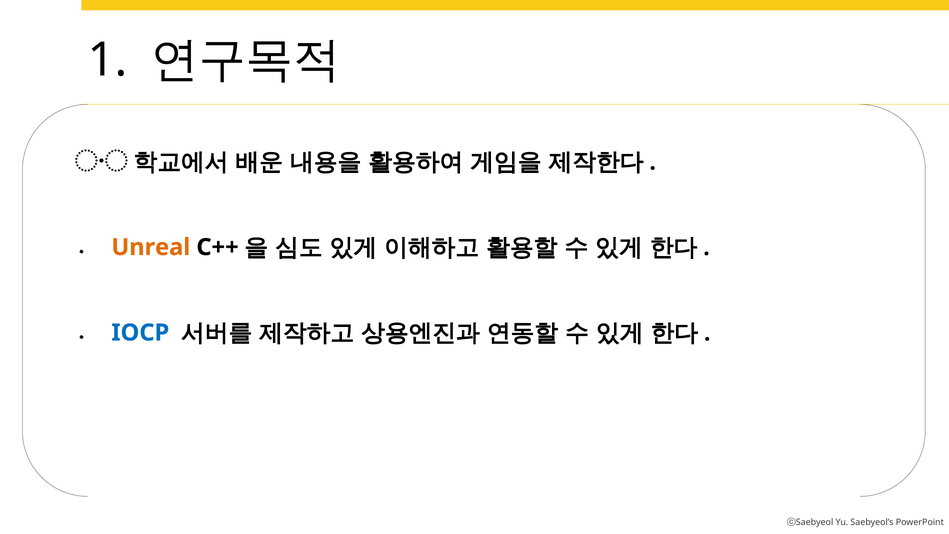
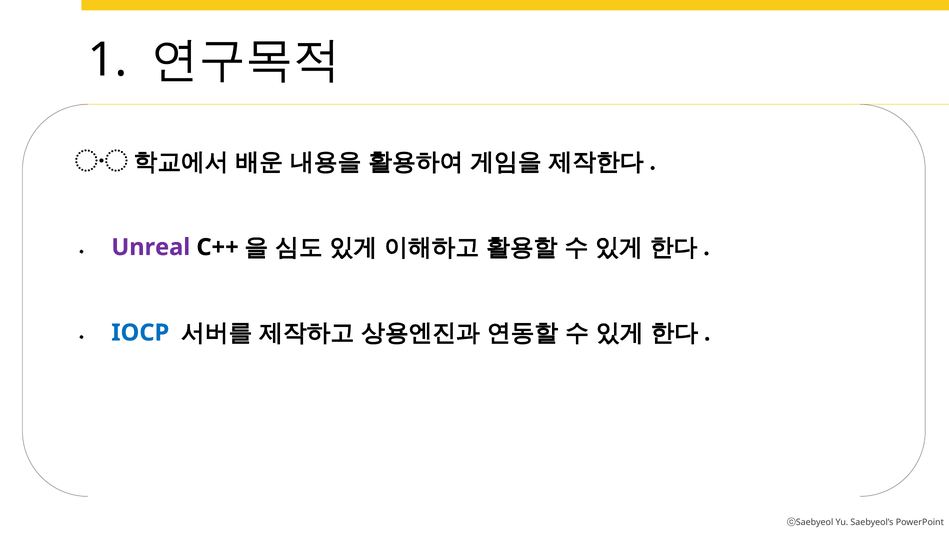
Unreal colour: orange -> purple
